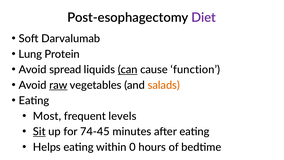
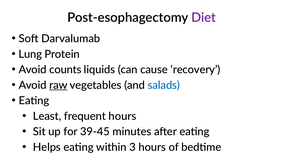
spread: spread -> counts
can underline: present -> none
function: function -> recovery
salads colour: orange -> blue
Most: Most -> Least
frequent levels: levels -> hours
Sit underline: present -> none
74-45: 74-45 -> 39-45
0: 0 -> 3
